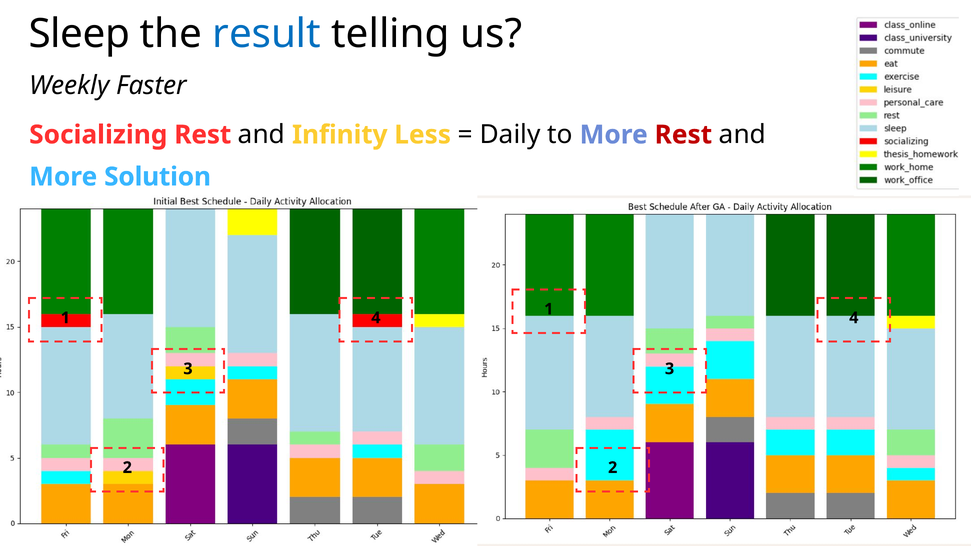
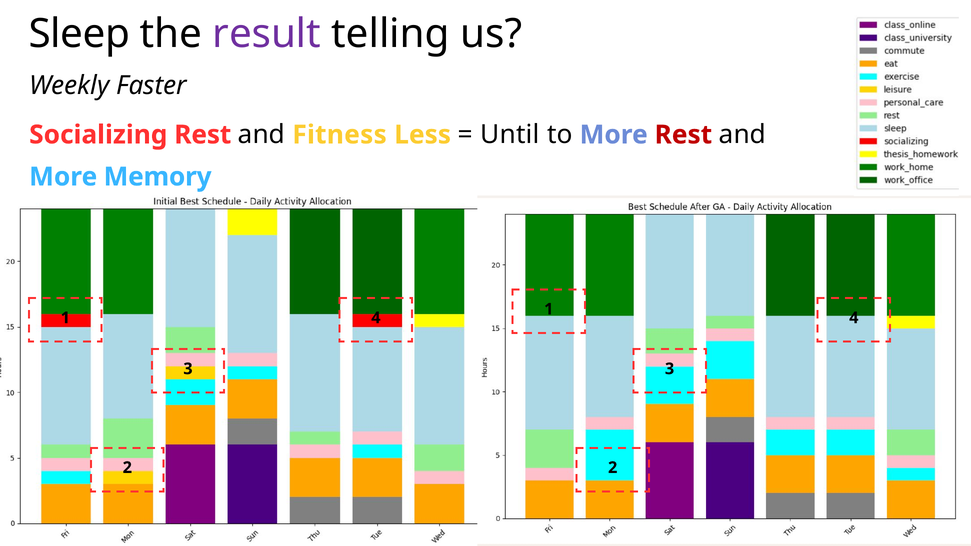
result colour: blue -> purple
Infinity: Infinity -> Fitness
Daily: Daily -> Until
Solution: Solution -> Memory
